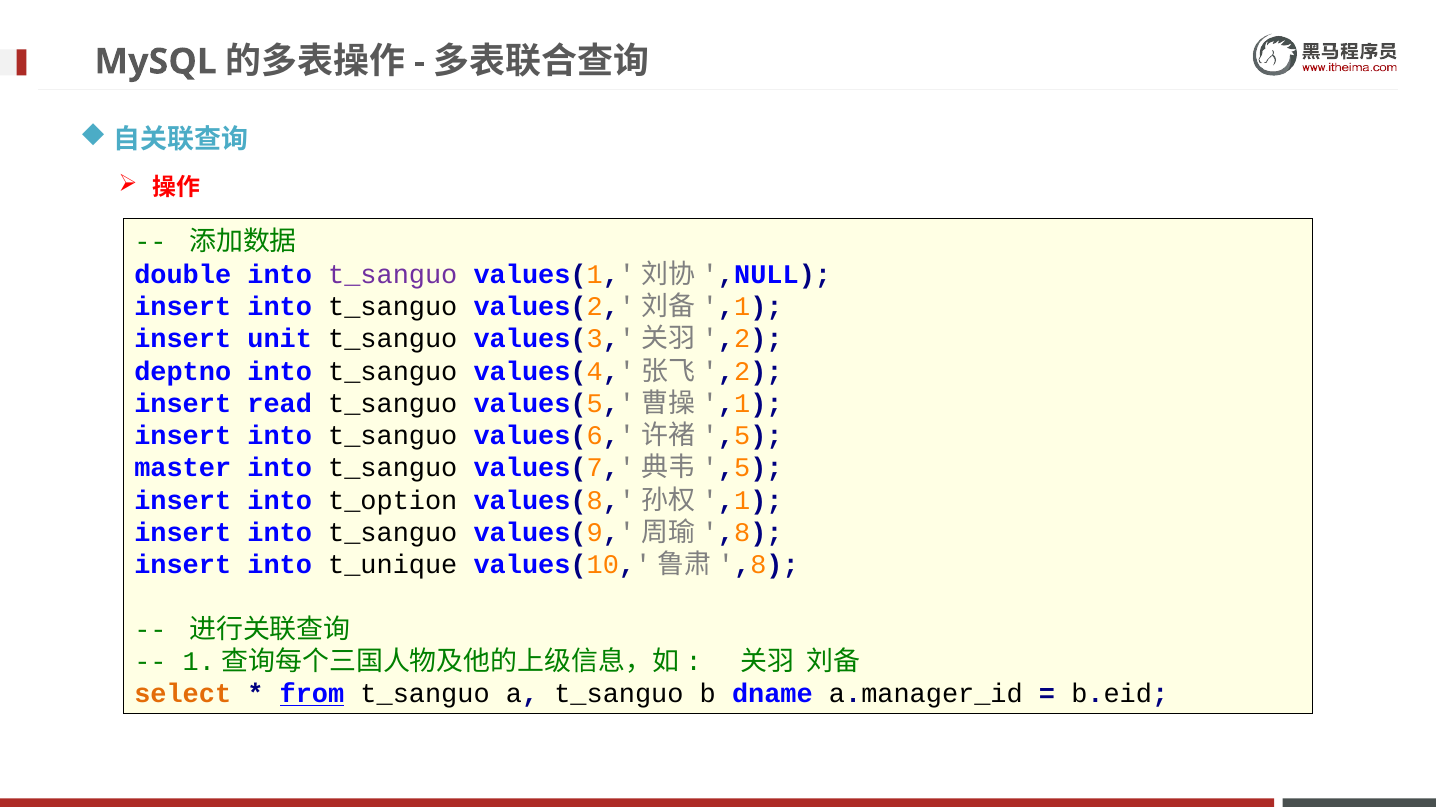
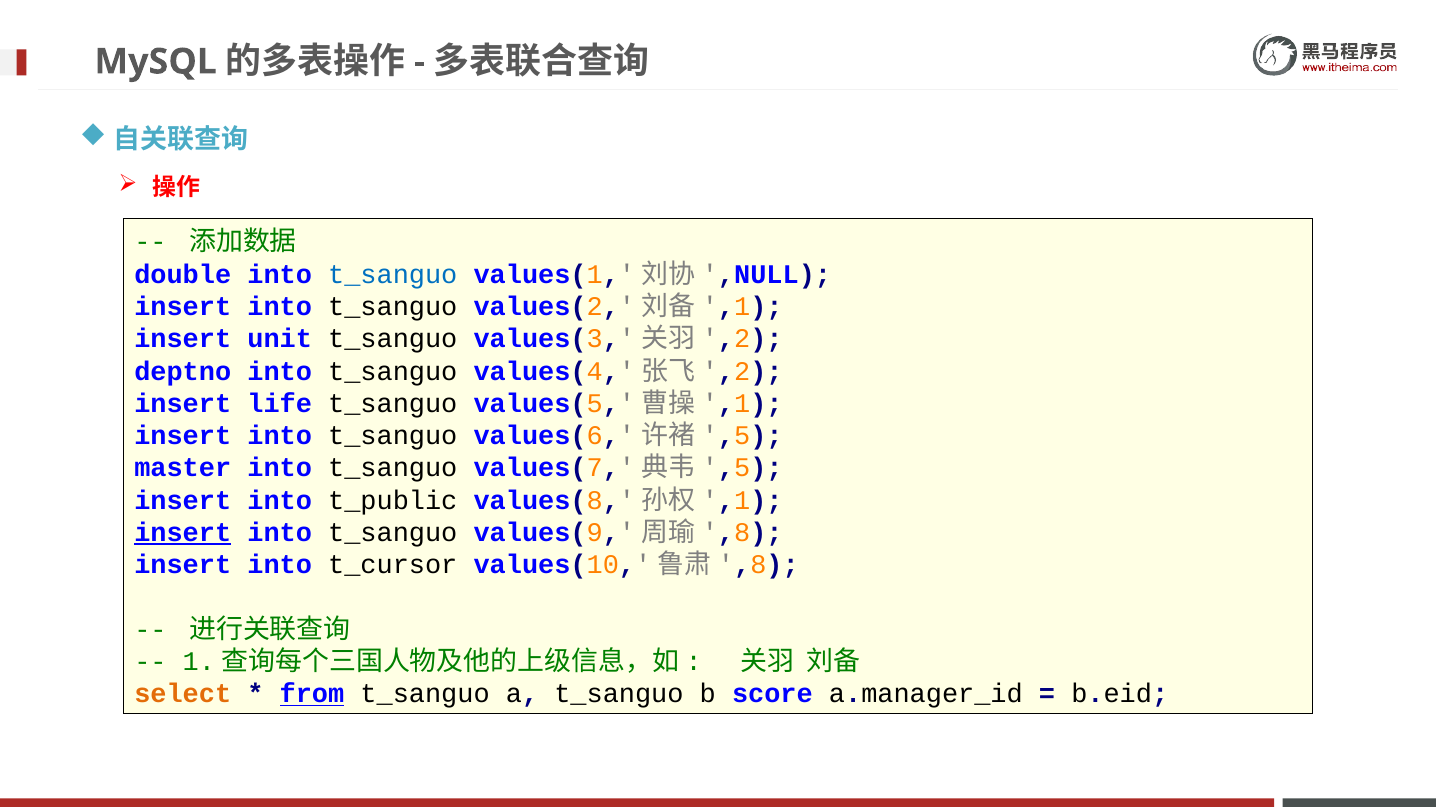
t_sanguo at (393, 275) colour: purple -> blue
read: read -> life
t_option: t_option -> t_public
insert at (183, 533) underline: none -> present
t_unique: t_unique -> t_cursor
dname: dname -> score
